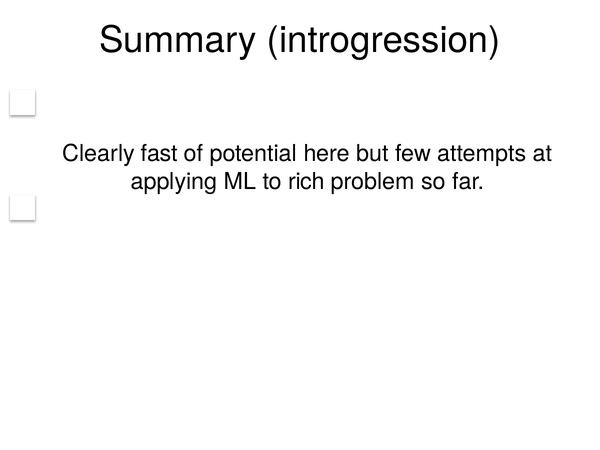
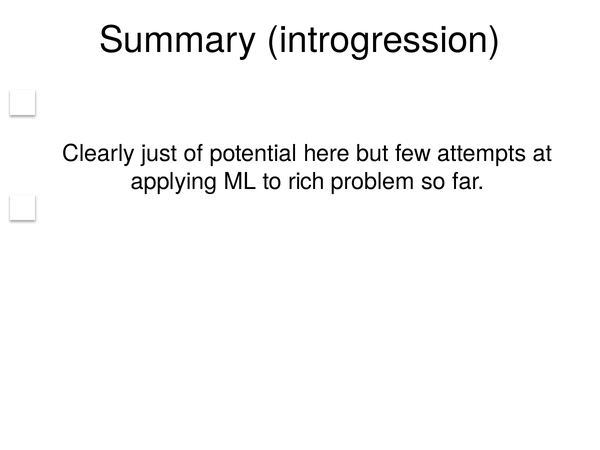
fast: fast -> just
